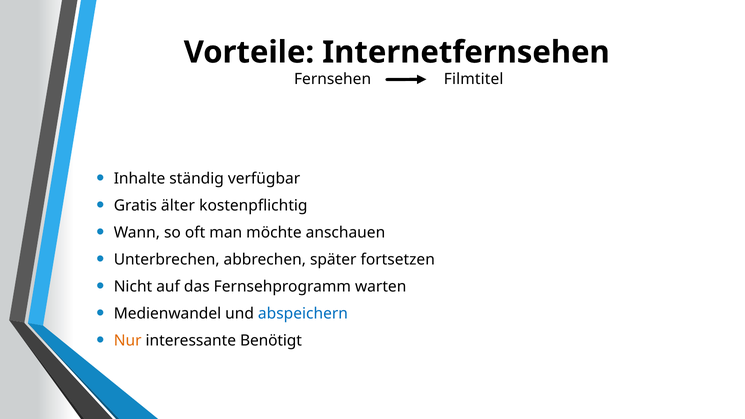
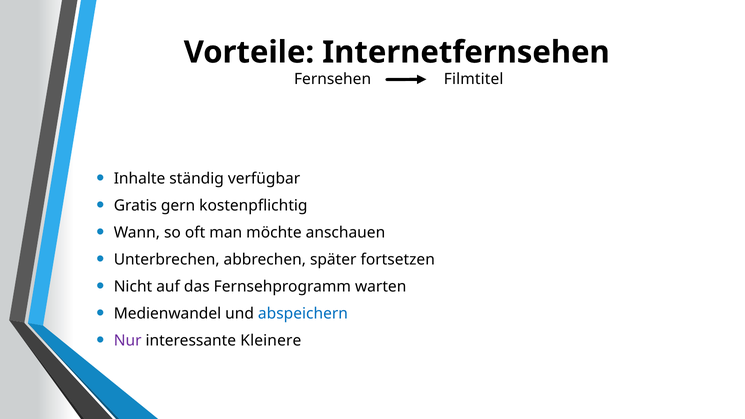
älter: älter -> gern
Nur colour: orange -> purple
Benötigt: Benötigt -> Kleinere
